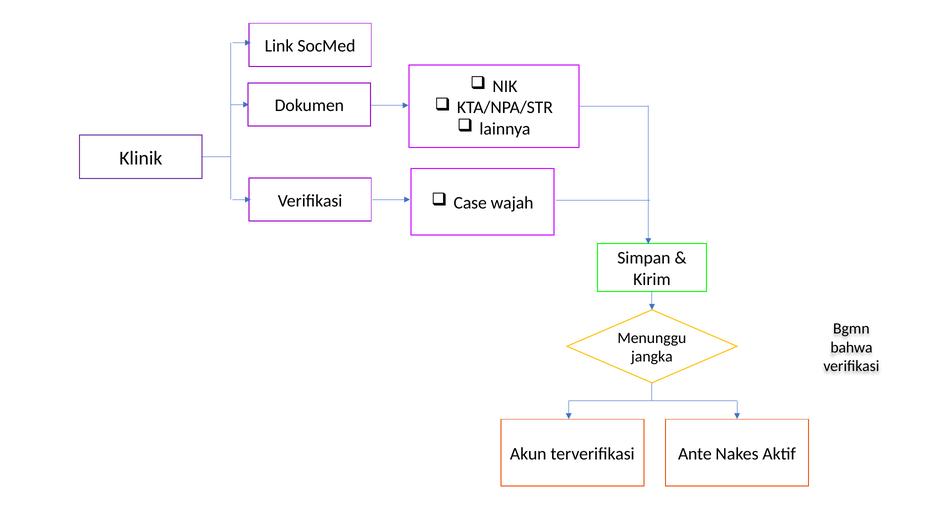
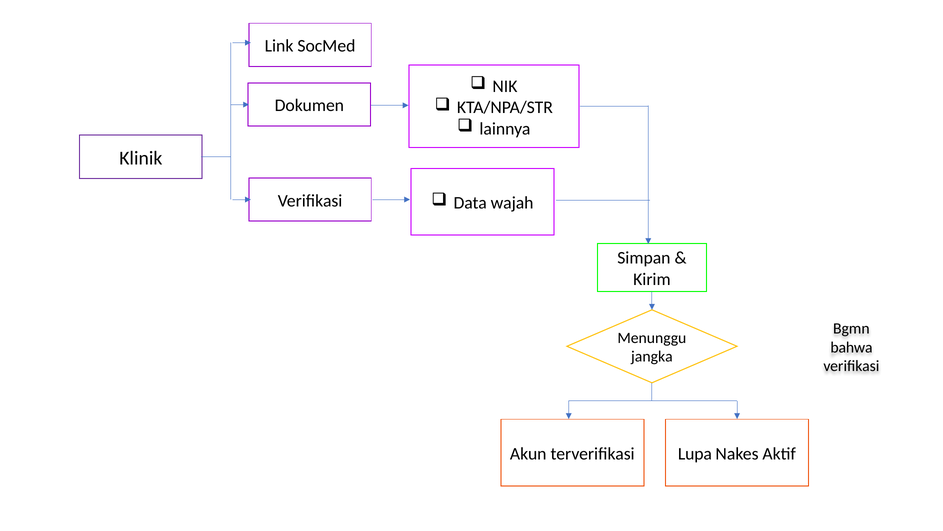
Case: Case -> Data
Ante: Ante -> Lupa
